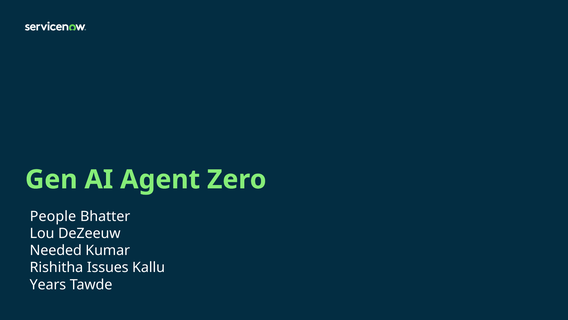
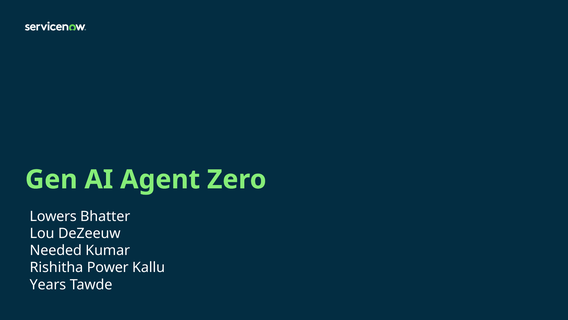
People: People -> Lowers
Issues: Issues -> Power
